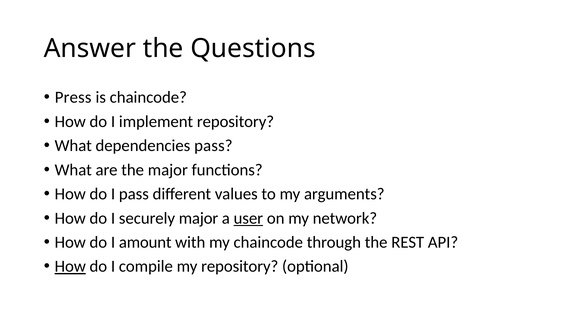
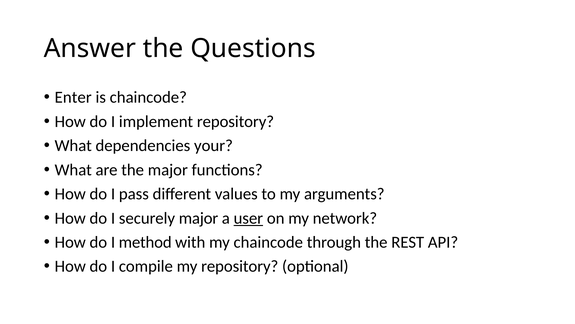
Press: Press -> Enter
dependencies pass: pass -> your
amount: amount -> method
How at (70, 266) underline: present -> none
